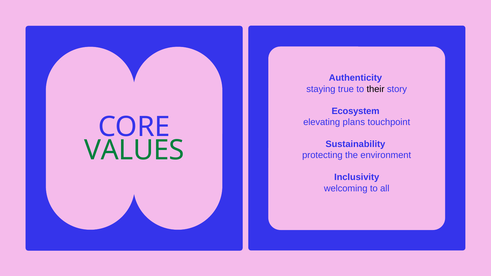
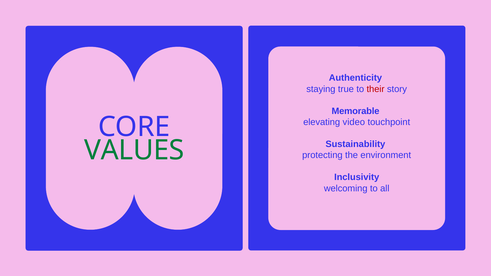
their colour: black -> red
Ecosystem: Ecosystem -> Memorable
plans: plans -> video
